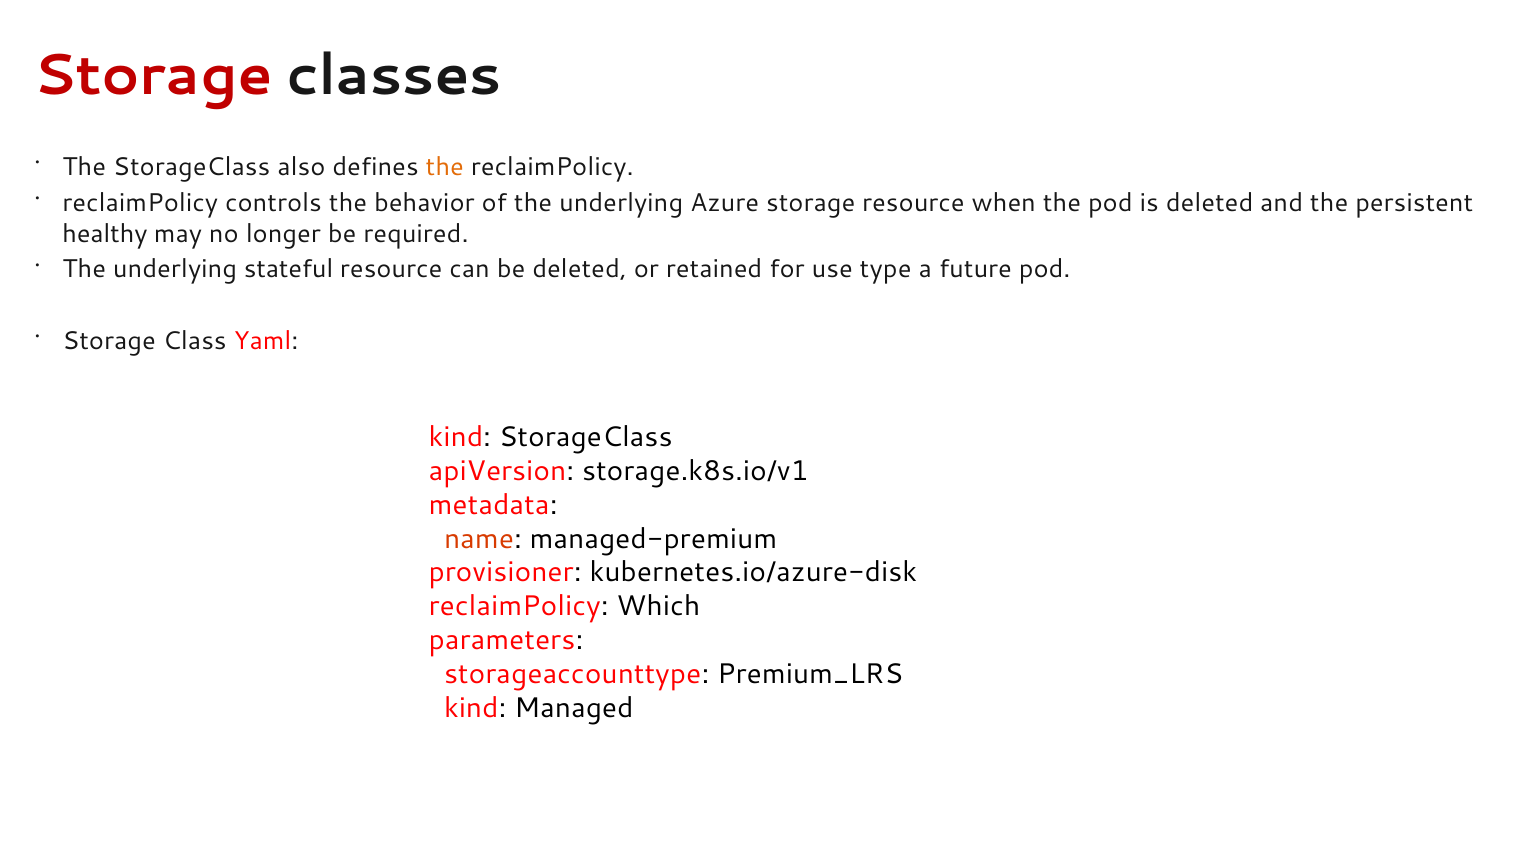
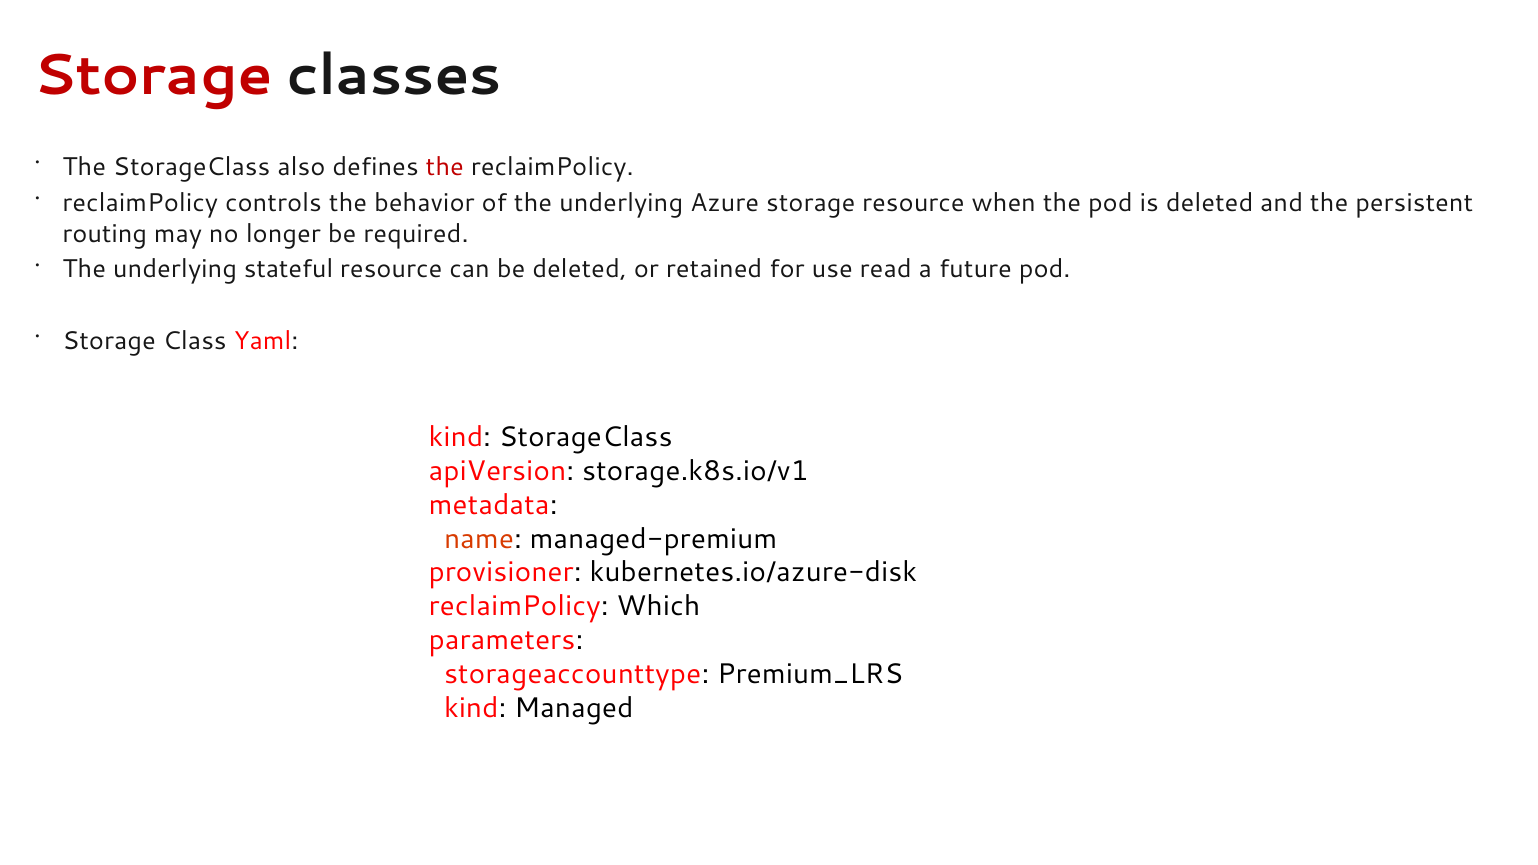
the at (445, 167) colour: orange -> red
healthy: healthy -> routing
type: type -> read
